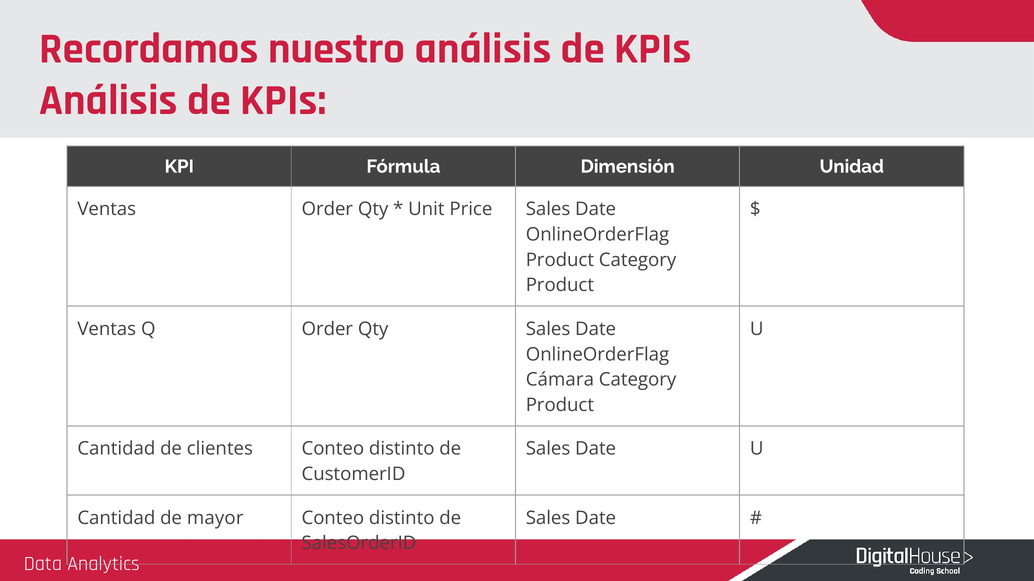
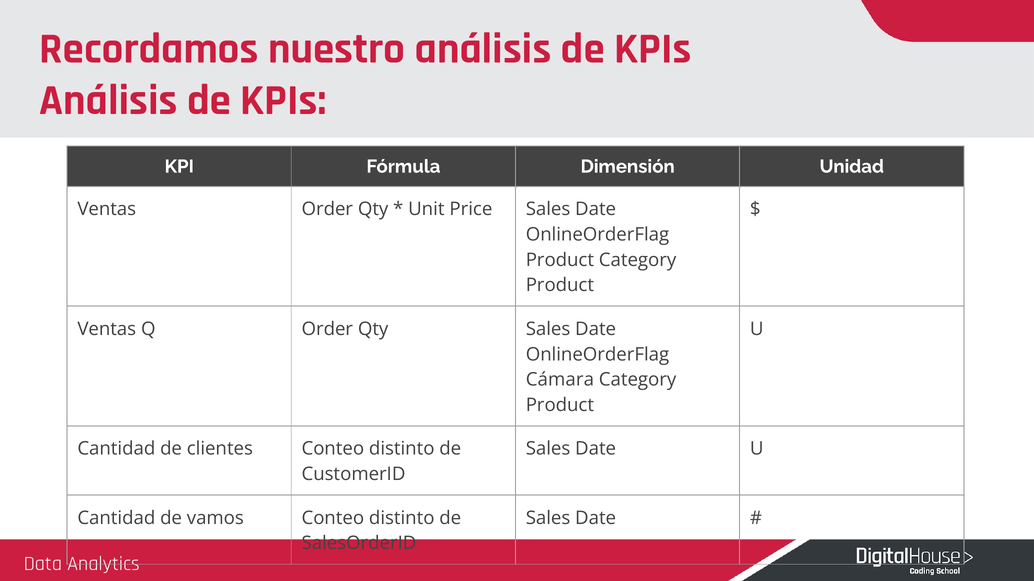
mayor: mayor -> vamos
